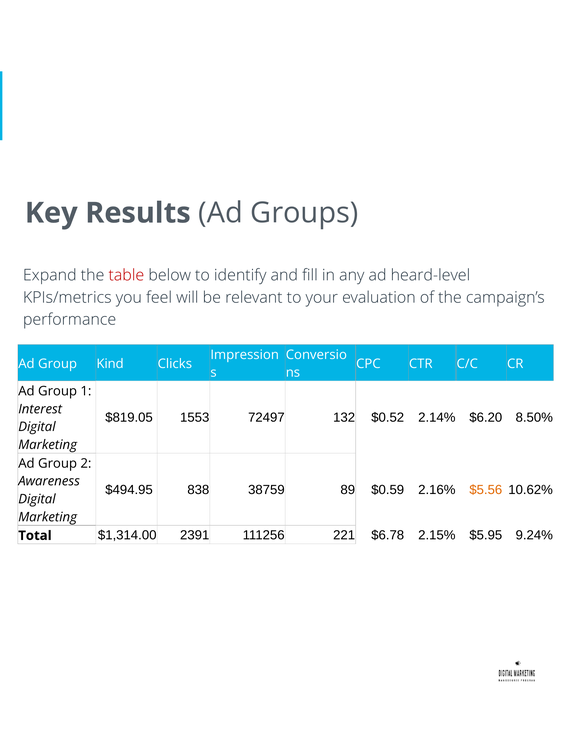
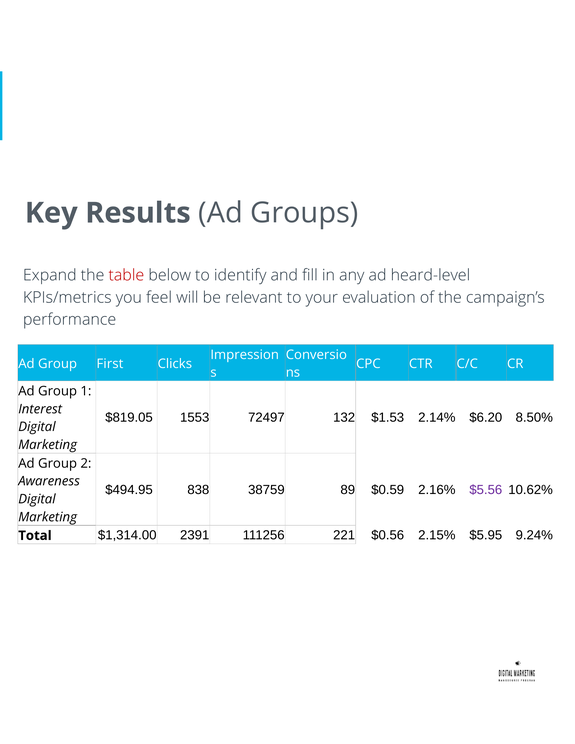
Kind: Kind -> First
$0.52: $0.52 -> $1.53
$5.56 colour: orange -> purple
$6.78: $6.78 -> $0.56
